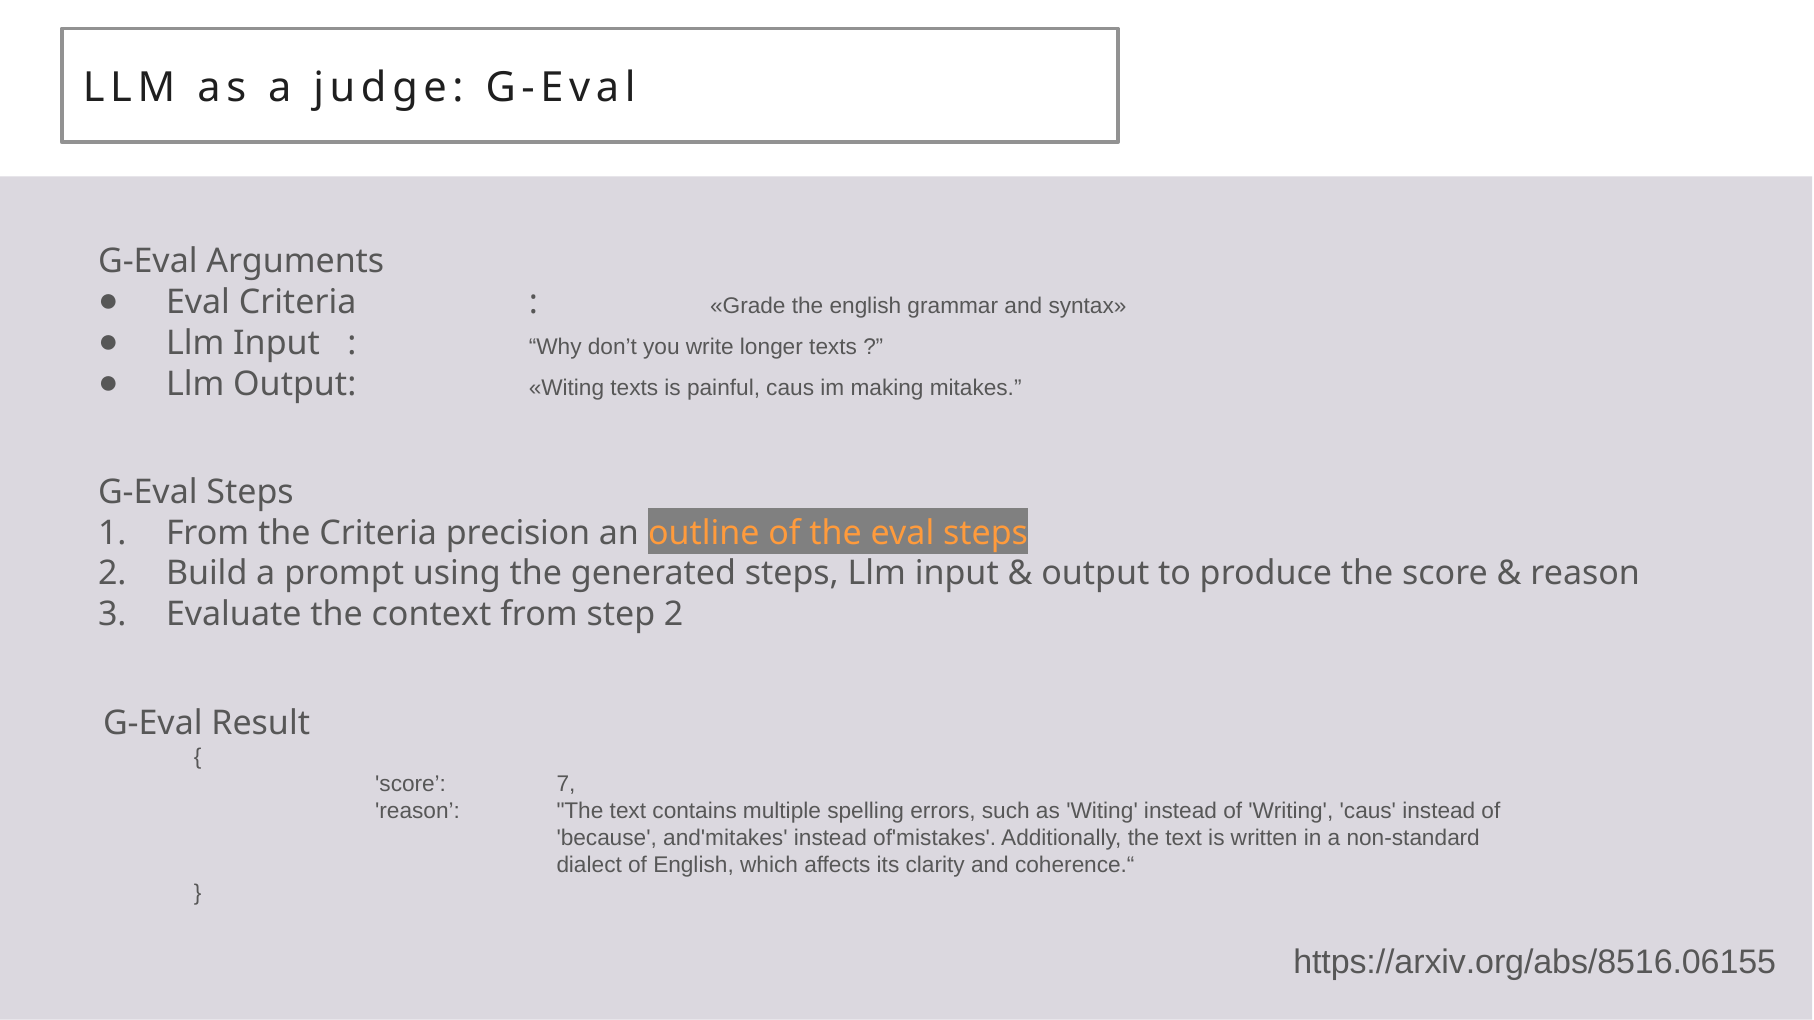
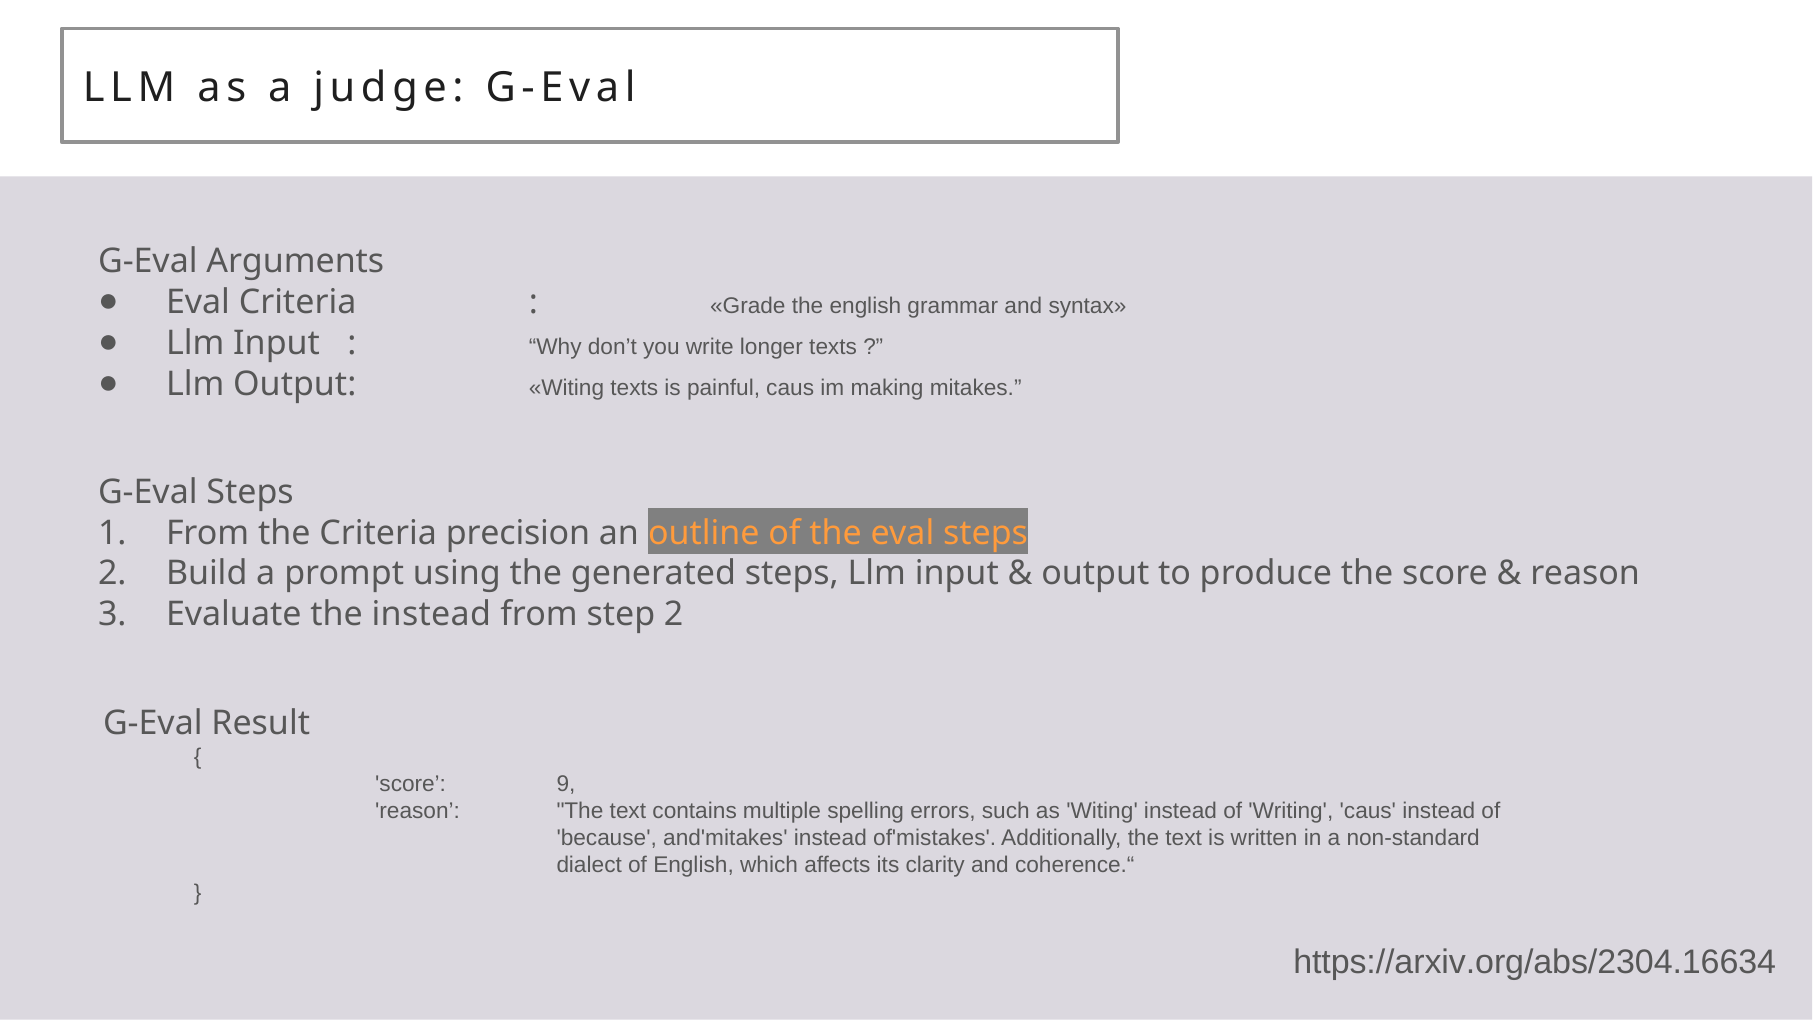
the context: context -> instead
7: 7 -> 9
https://arxiv.org/abs/8516.06155: https://arxiv.org/abs/8516.06155 -> https://arxiv.org/abs/2304.16634
